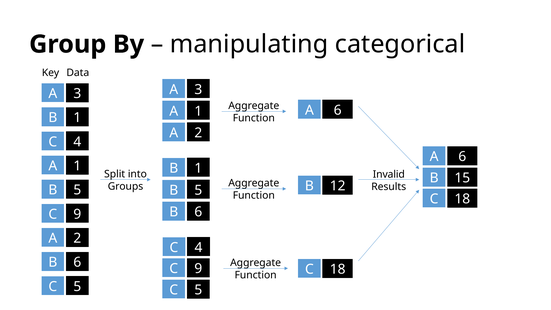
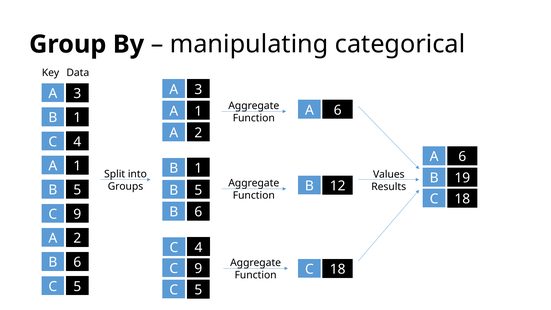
Invalid: Invalid -> Values
15: 15 -> 19
